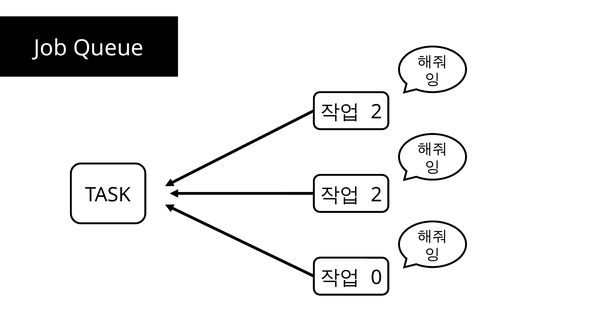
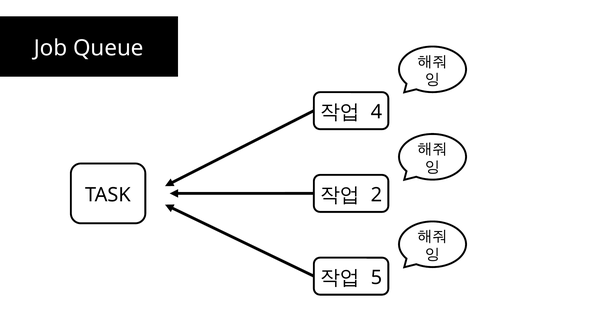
2 at (376, 112): 2 -> 4
0: 0 -> 5
